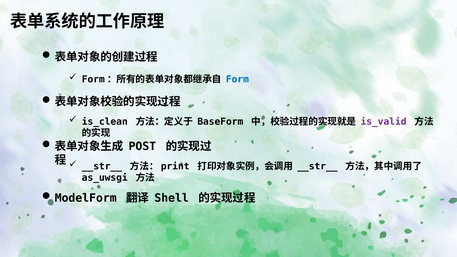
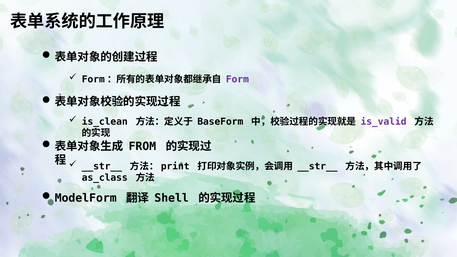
Form colour: blue -> purple
POST: POST -> FROM
as_uwsgi: as_uwsgi -> as_class
